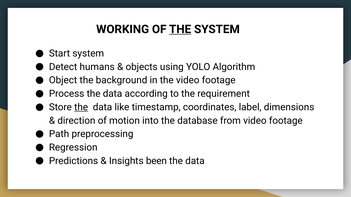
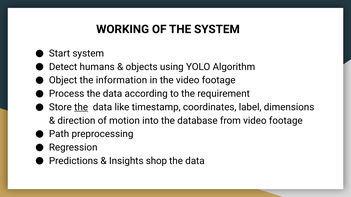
THE at (180, 29) underline: present -> none
background: background -> information
been: been -> shop
